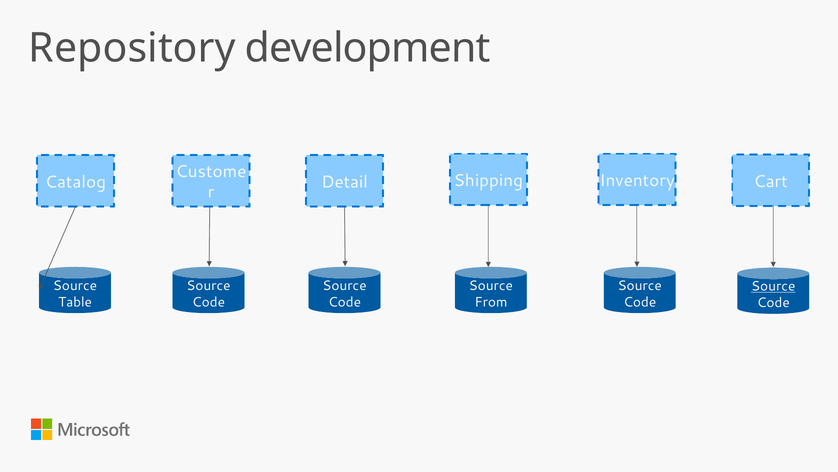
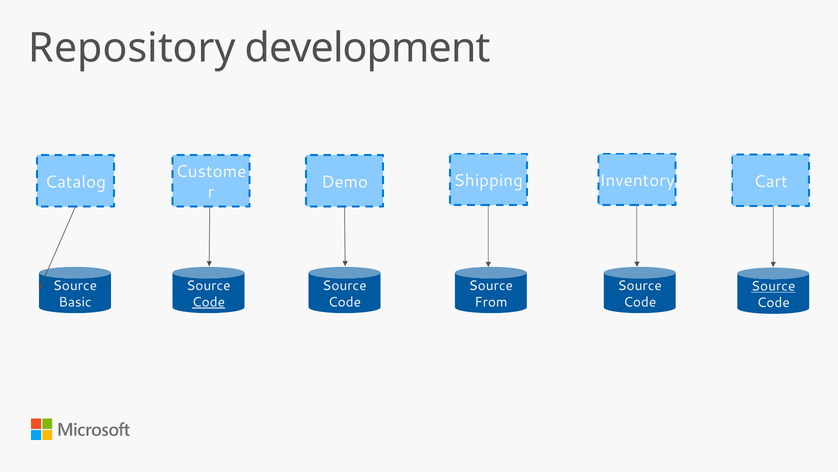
Detail: Detail -> Demo
Table: Table -> Basic
Code at (208, 302) underline: none -> present
